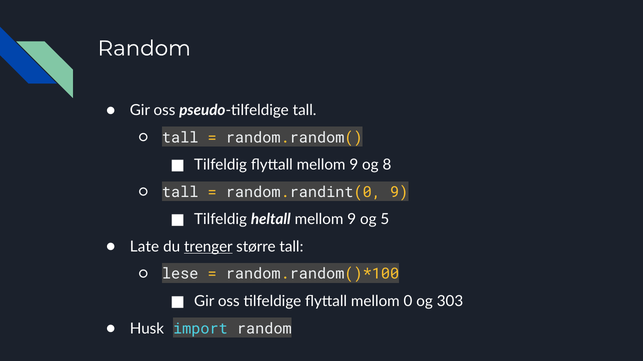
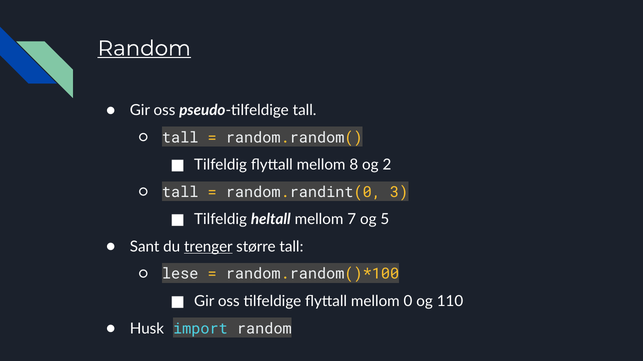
Random at (144, 48) underline: none -> present
flyttall mellom 9: 9 -> 8
8: 8 -> 2
random.randint(0 9: 9 -> 3
heltall mellom 9: 9 -> 7
Late: Late -> Sant
303: 303 -> 110
